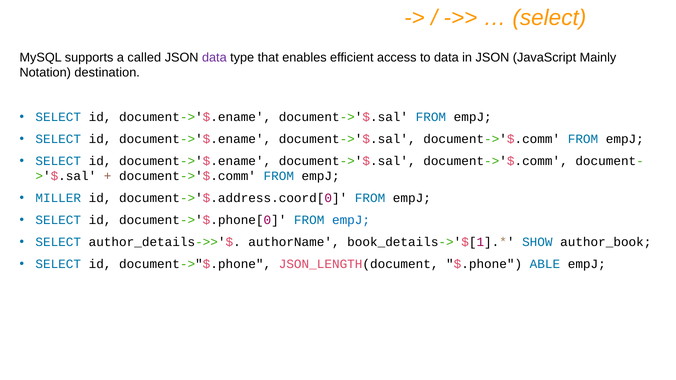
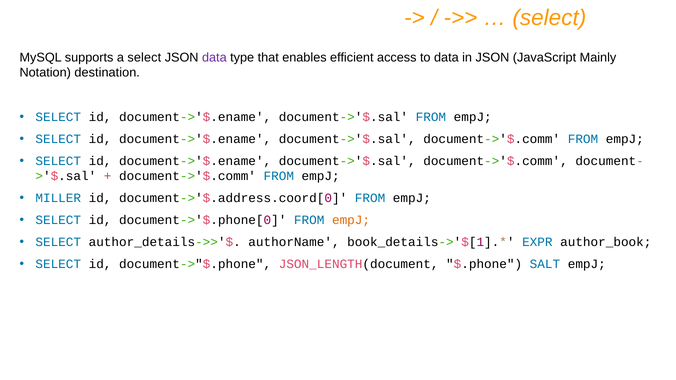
a called: called -> select
empJ at (351, 220) colour: blue -> orange
SHOW: SHOW -> EXPR
ABLE: ABLE -> SALT
